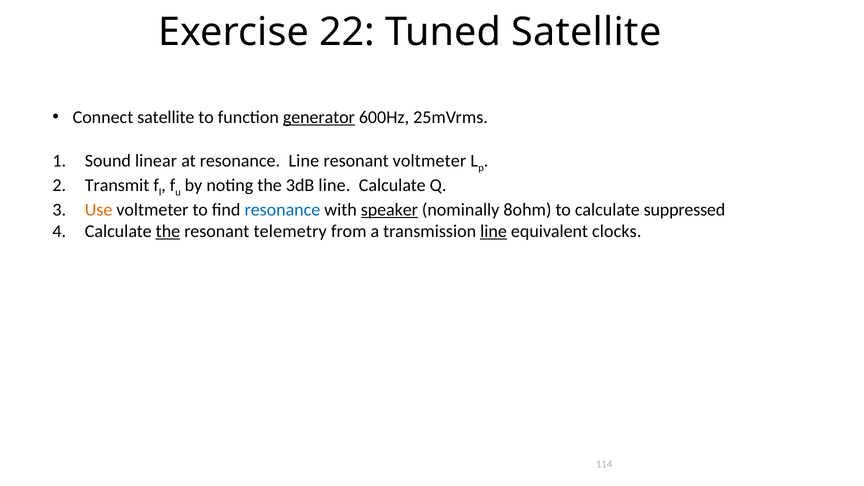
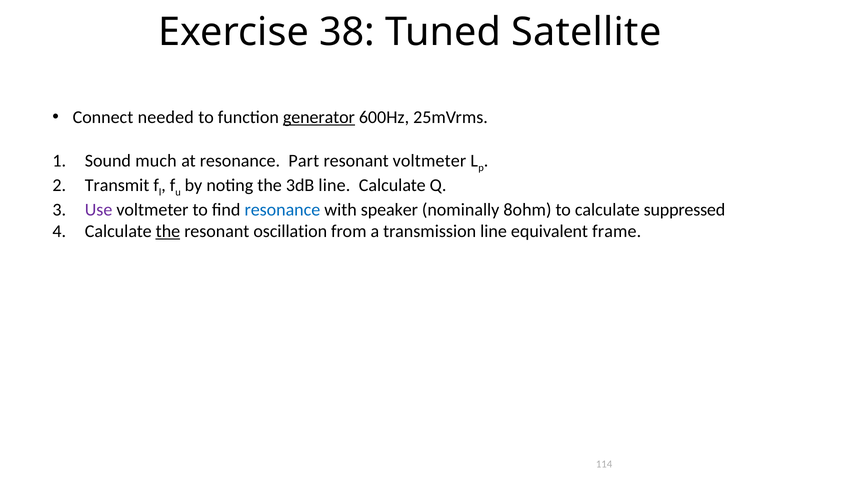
22: 22 -> 38
Connect satellite: satellite -> needed
linear: linear -> much
resonance Line: Line -> Part
Use colour: orange -> purple
speaker underline: present -> none
telemetry: telemetry -> oscillation
line at (493, 231) underline: present -> none
clocks: clocks -> frame
